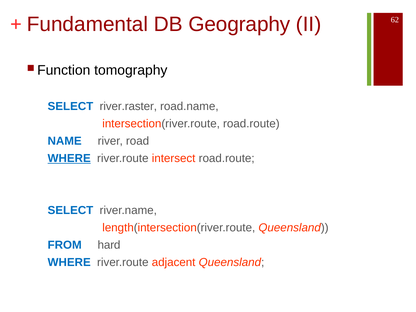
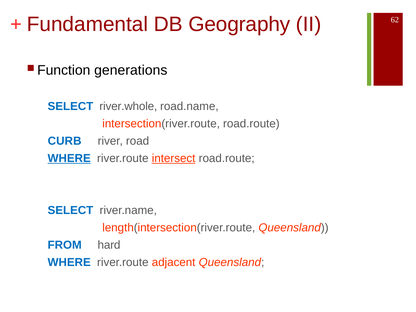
tomography: tomography -> generations
river.raster: river.raster -> river.whole
NAME: NAME -> CURB
intersect underline: none -> present
